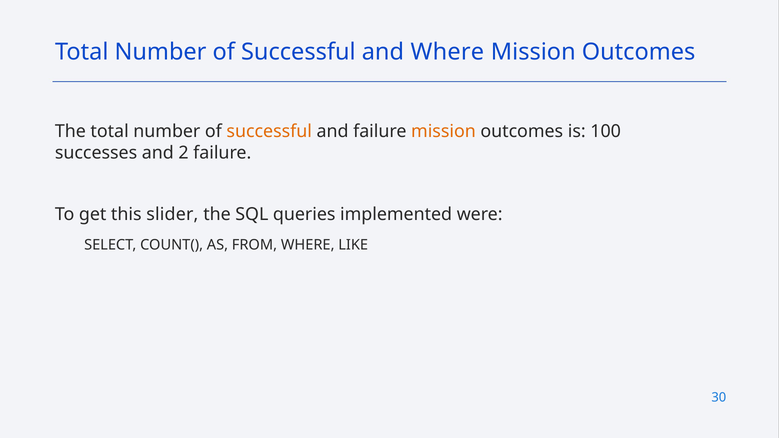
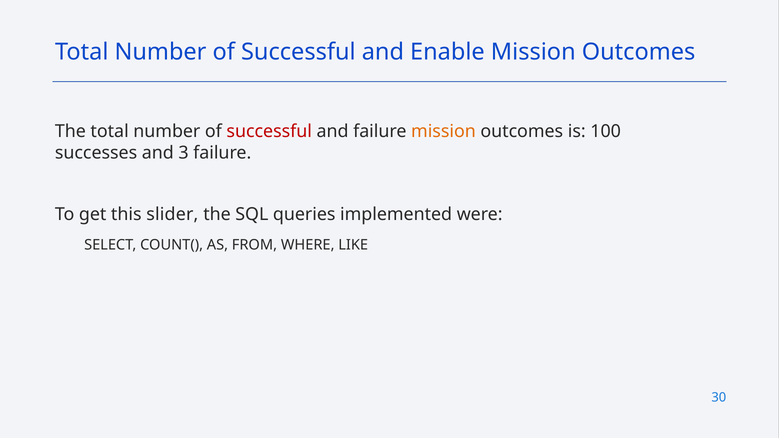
and Where: Where -> Enable
successful at (269, 131) colour: orange -> red
2: 2 -> 3
